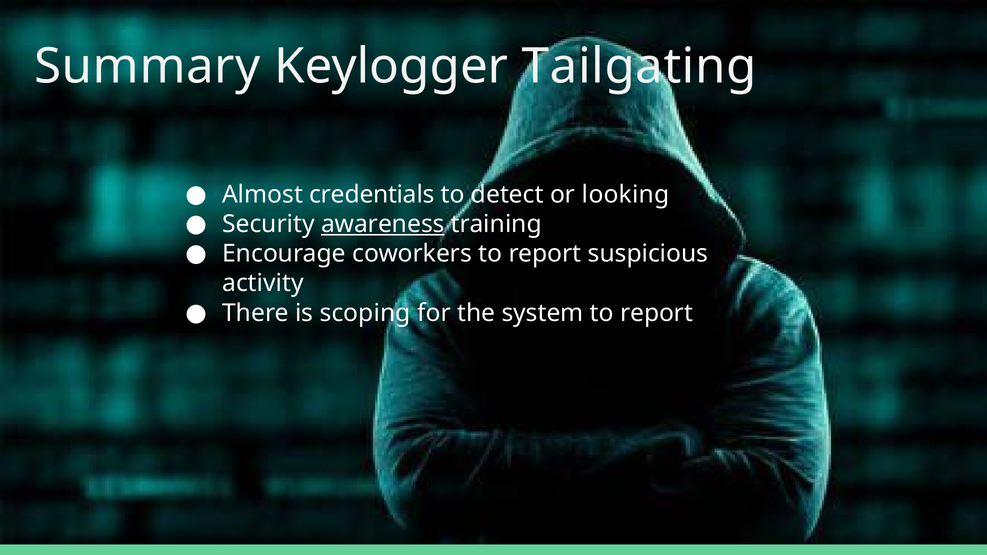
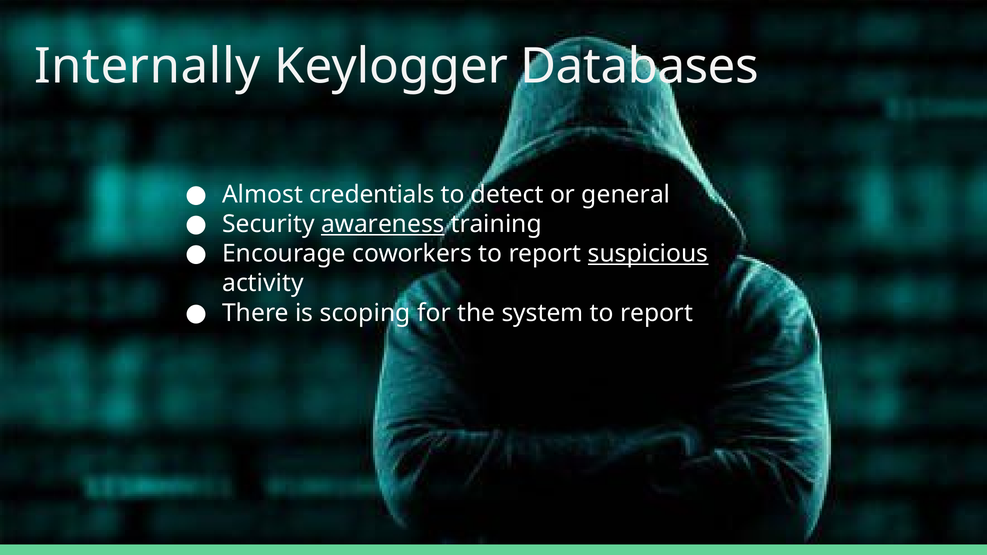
Summary: Summary -> Internally
Tailgating: Tailgating -> Databases
looking: looking -> general
suspicious underline: none -> present
